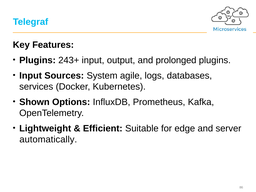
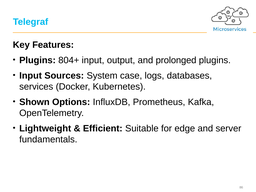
243+: 243+ -> 804+
agile: agile -> case
automatically: automatically -> fundamentals
